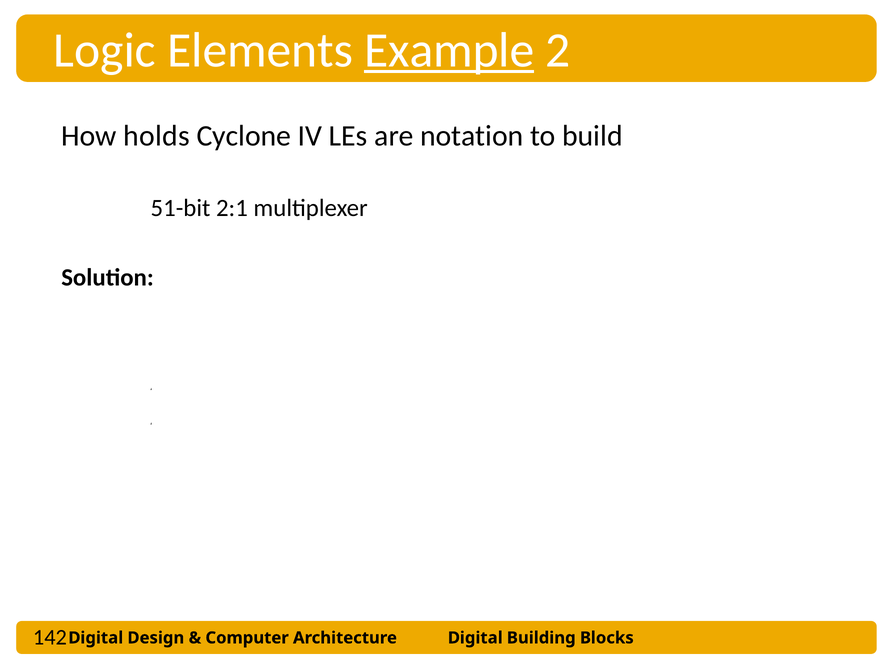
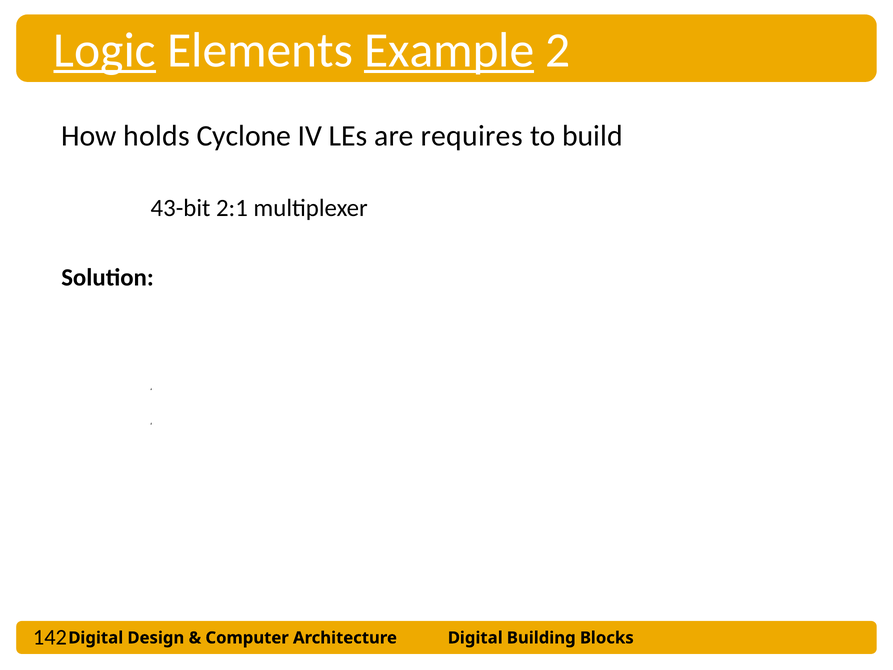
Logic underline: none -> present
are notation: notation -> requires
51-bit: 51-bit -> 43-bit
